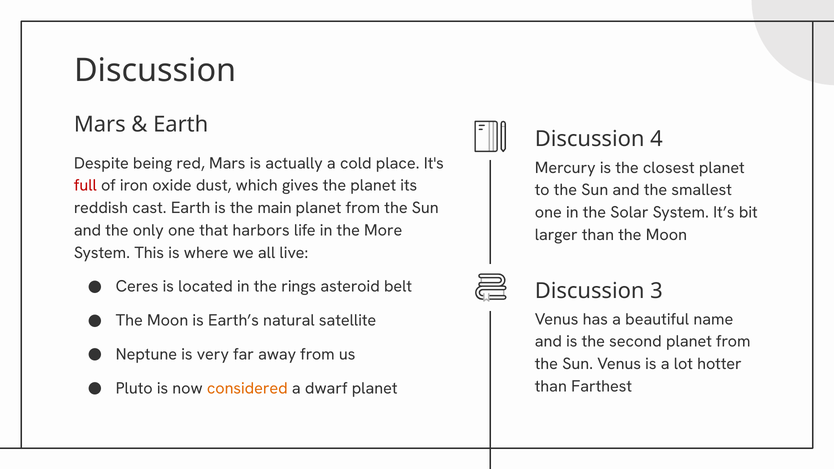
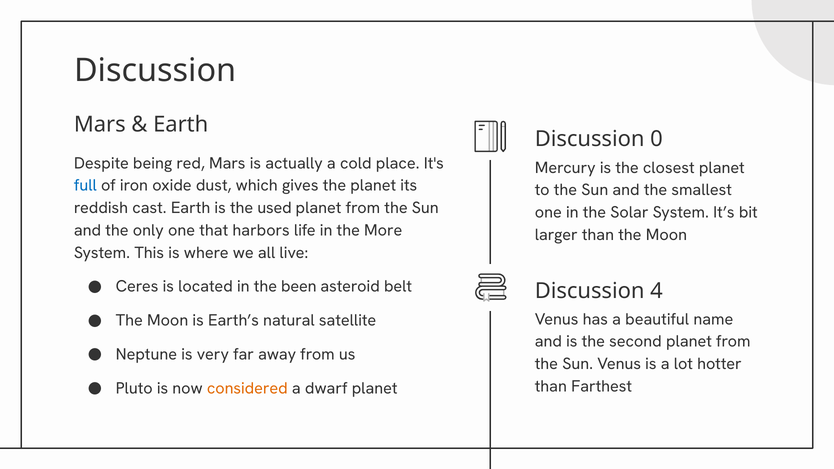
4: 4 -> 0
full colour: red -> blue
main: main -> used
rings: rings -> been
3: 3 -> 4
